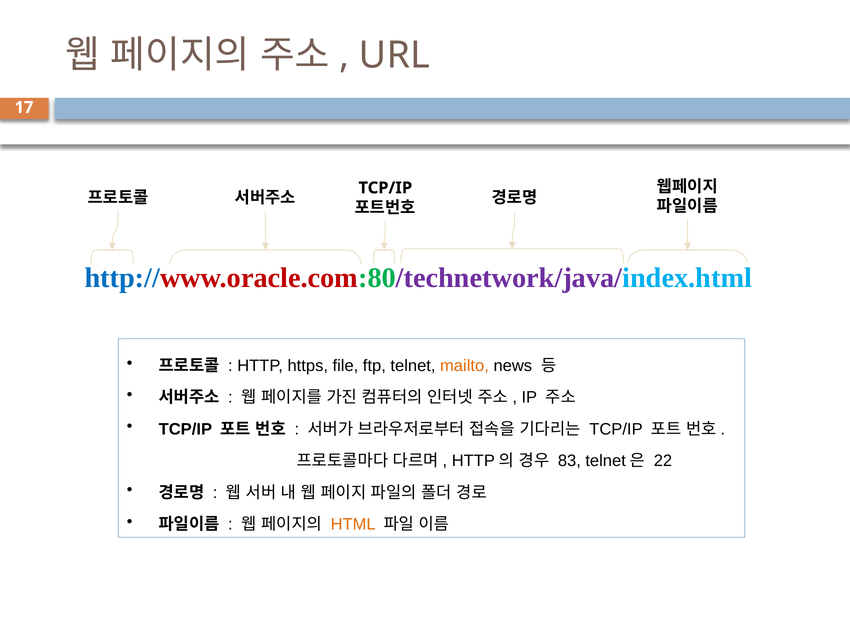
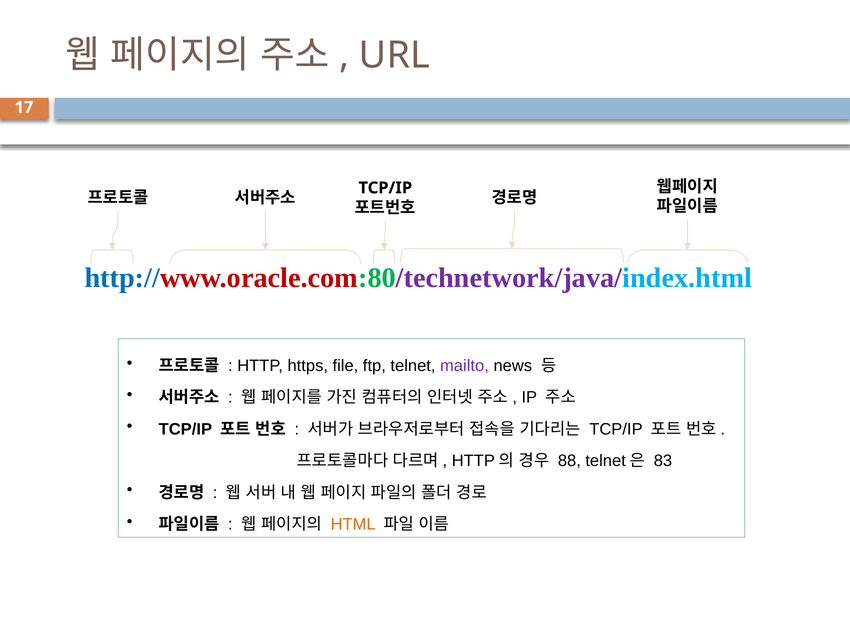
mailto colour: orange -> purple
83: 83 -> 88
22: 22 -> 83
